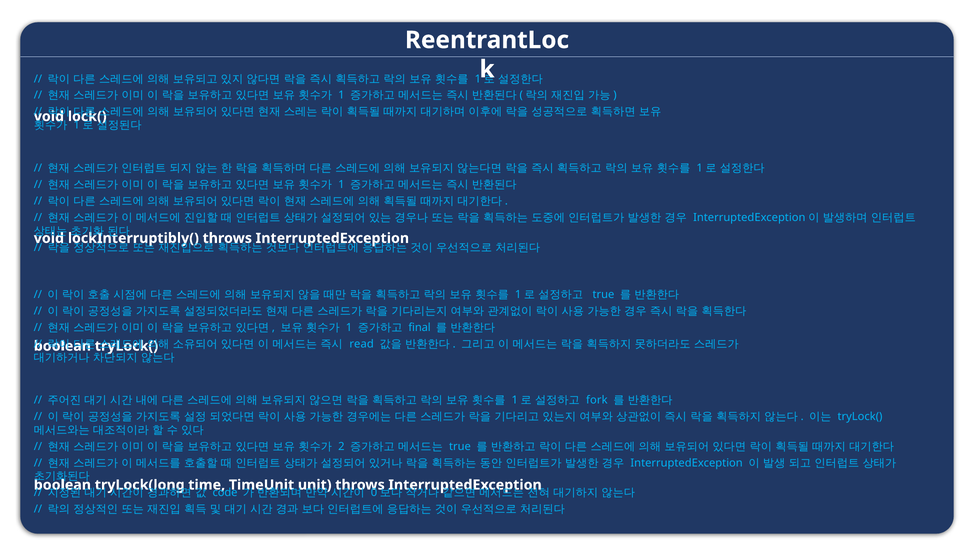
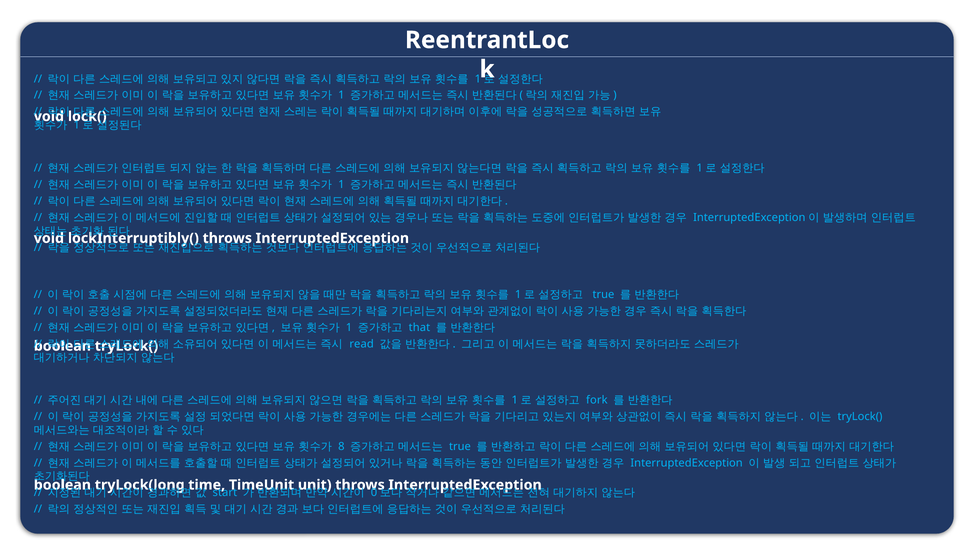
final: final -> that
2: 2 -> 8
code: code -> start
